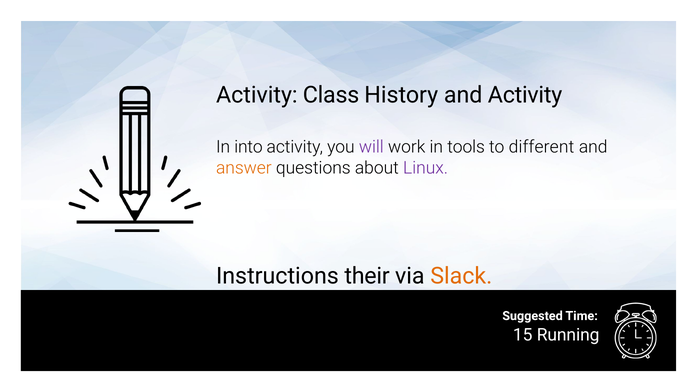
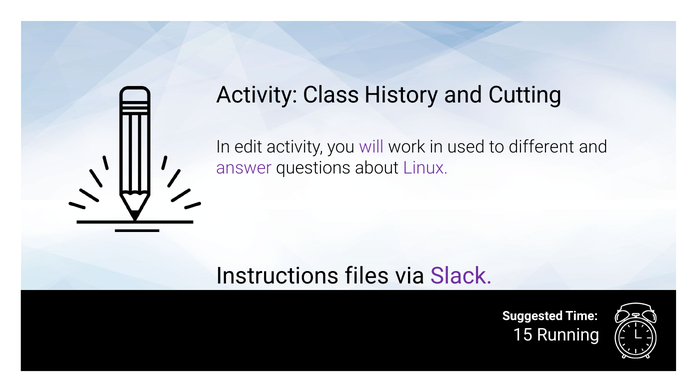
and Activity: Activity -> Cutting
into: into -> edit
tools: tools -> used
answer colour: orange -> purple
their: their -> files
Slack colour: orange -> purple
